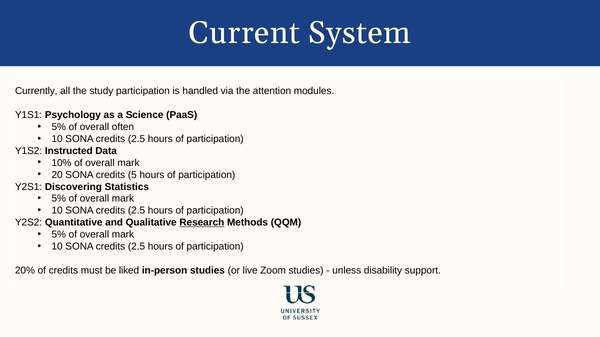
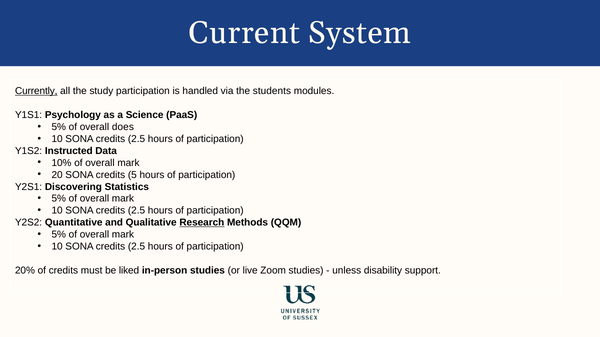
Currently underline: none -> present
attention: attention -> students
often: often -> does
